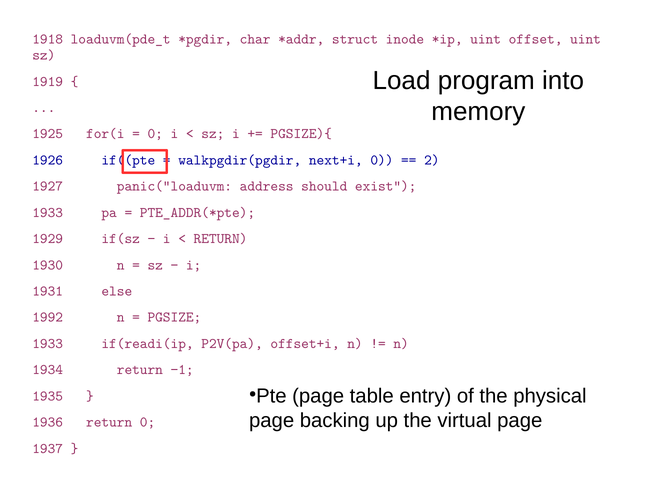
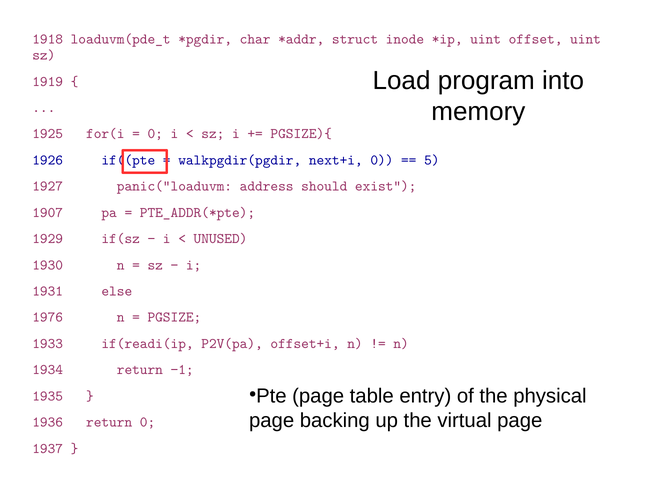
2: 2 -> 5
1933 at (48, 212): 1933 -> 1907
RETURN at (221, 238): RETURN -> UNUSED
1992: 1992 -> 1976
